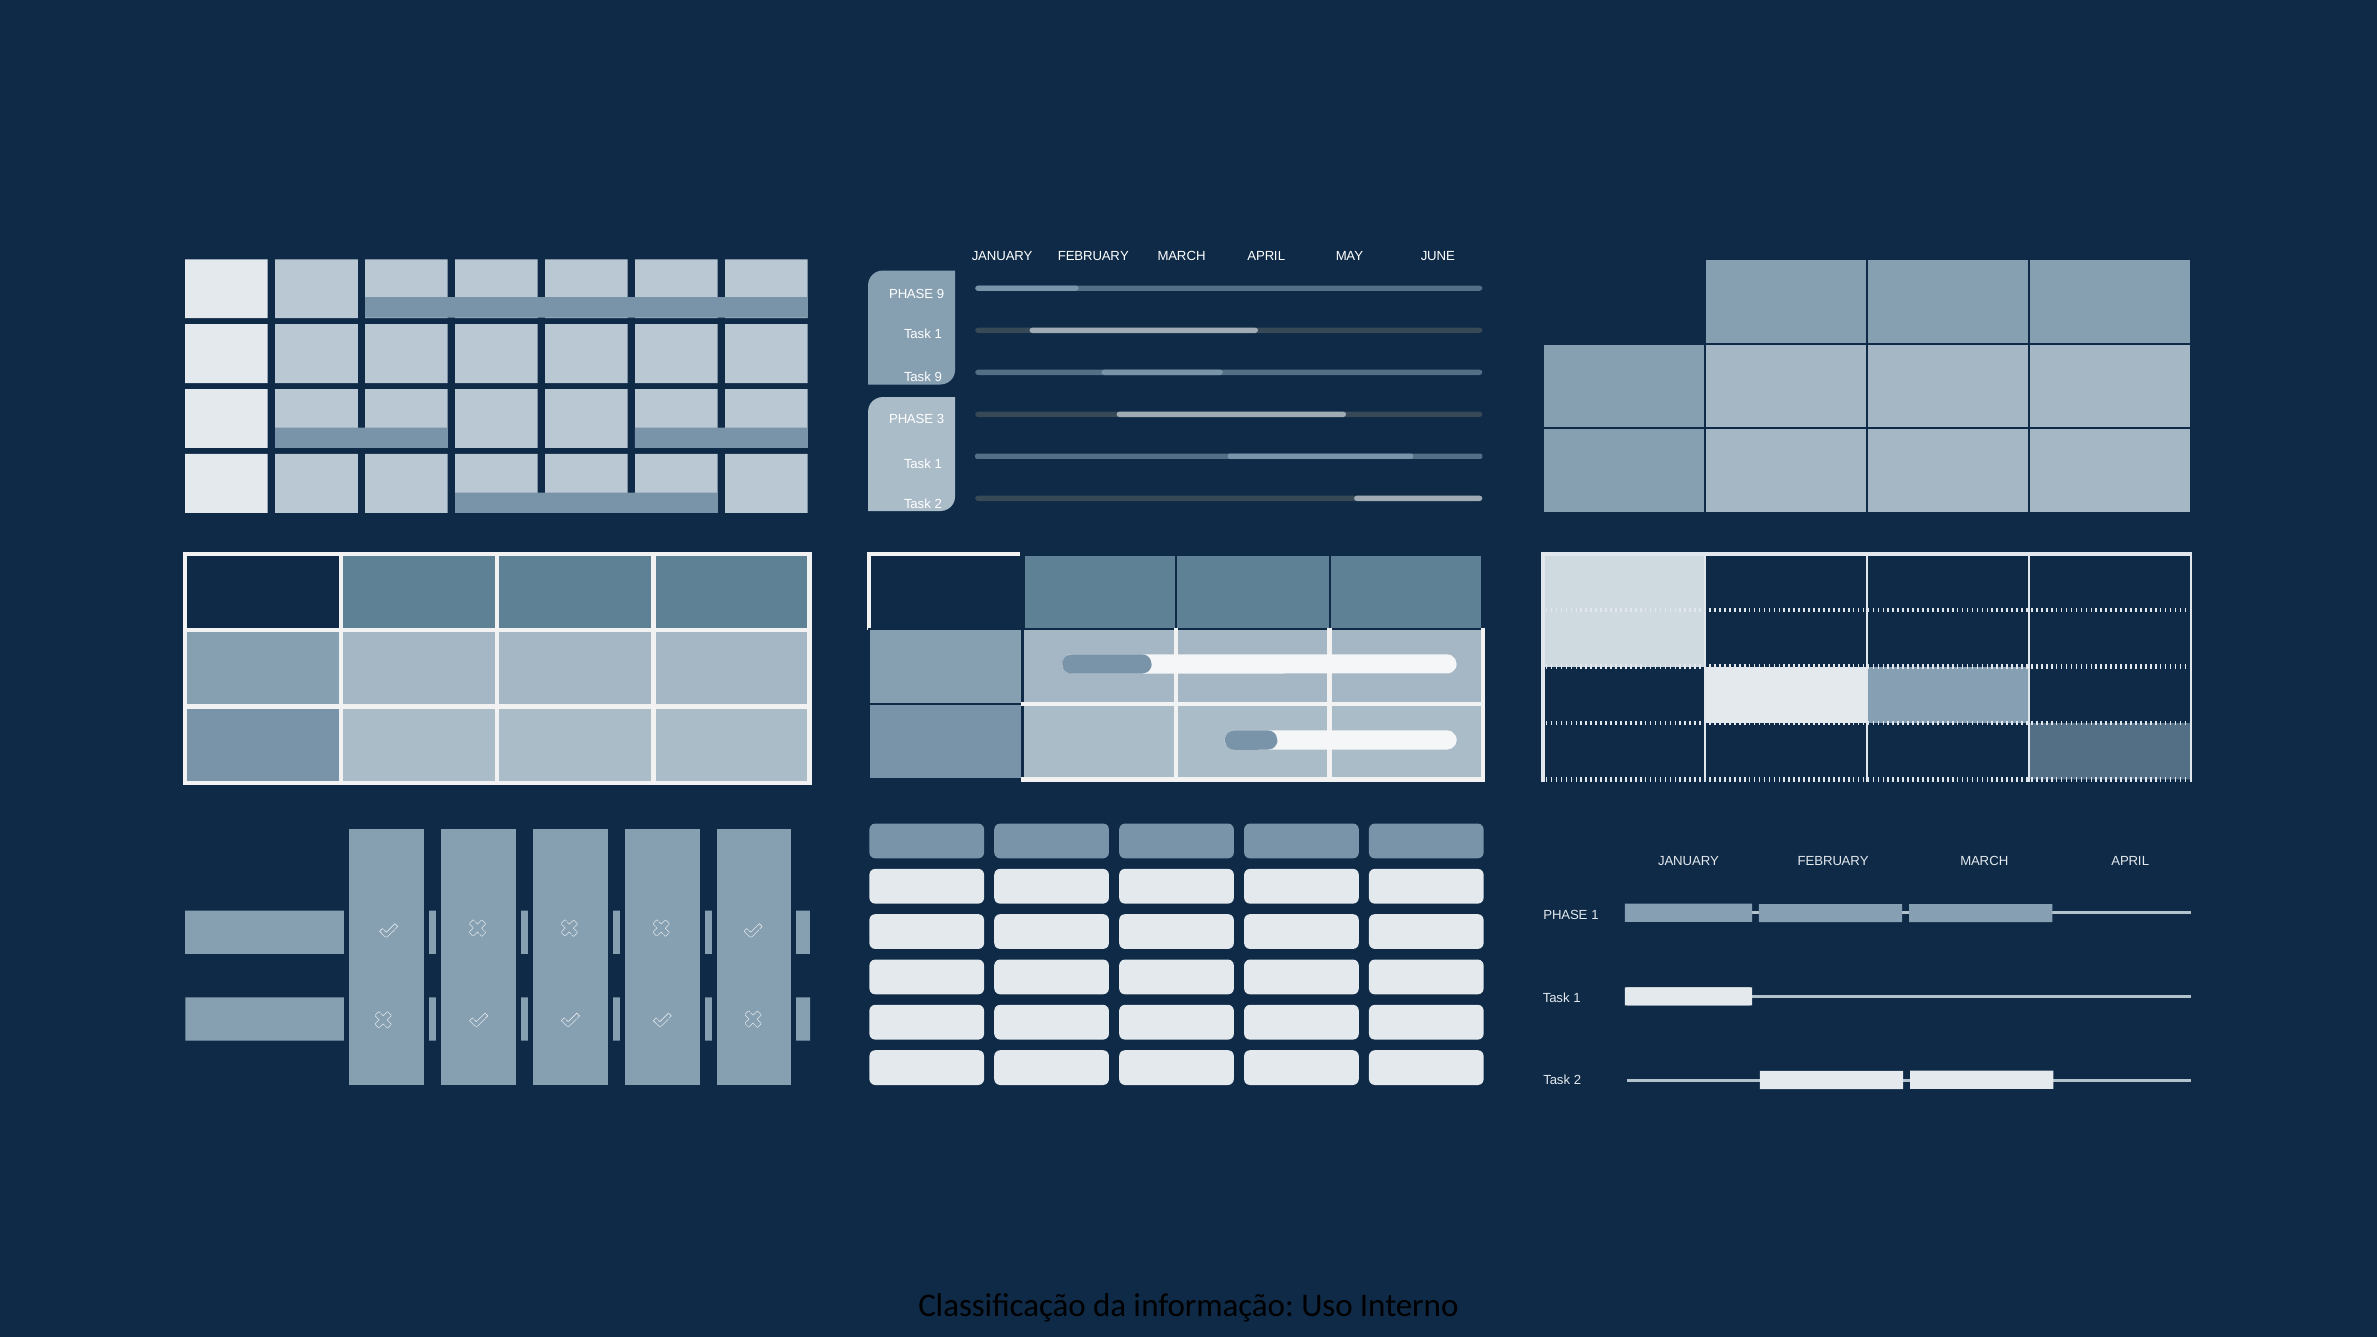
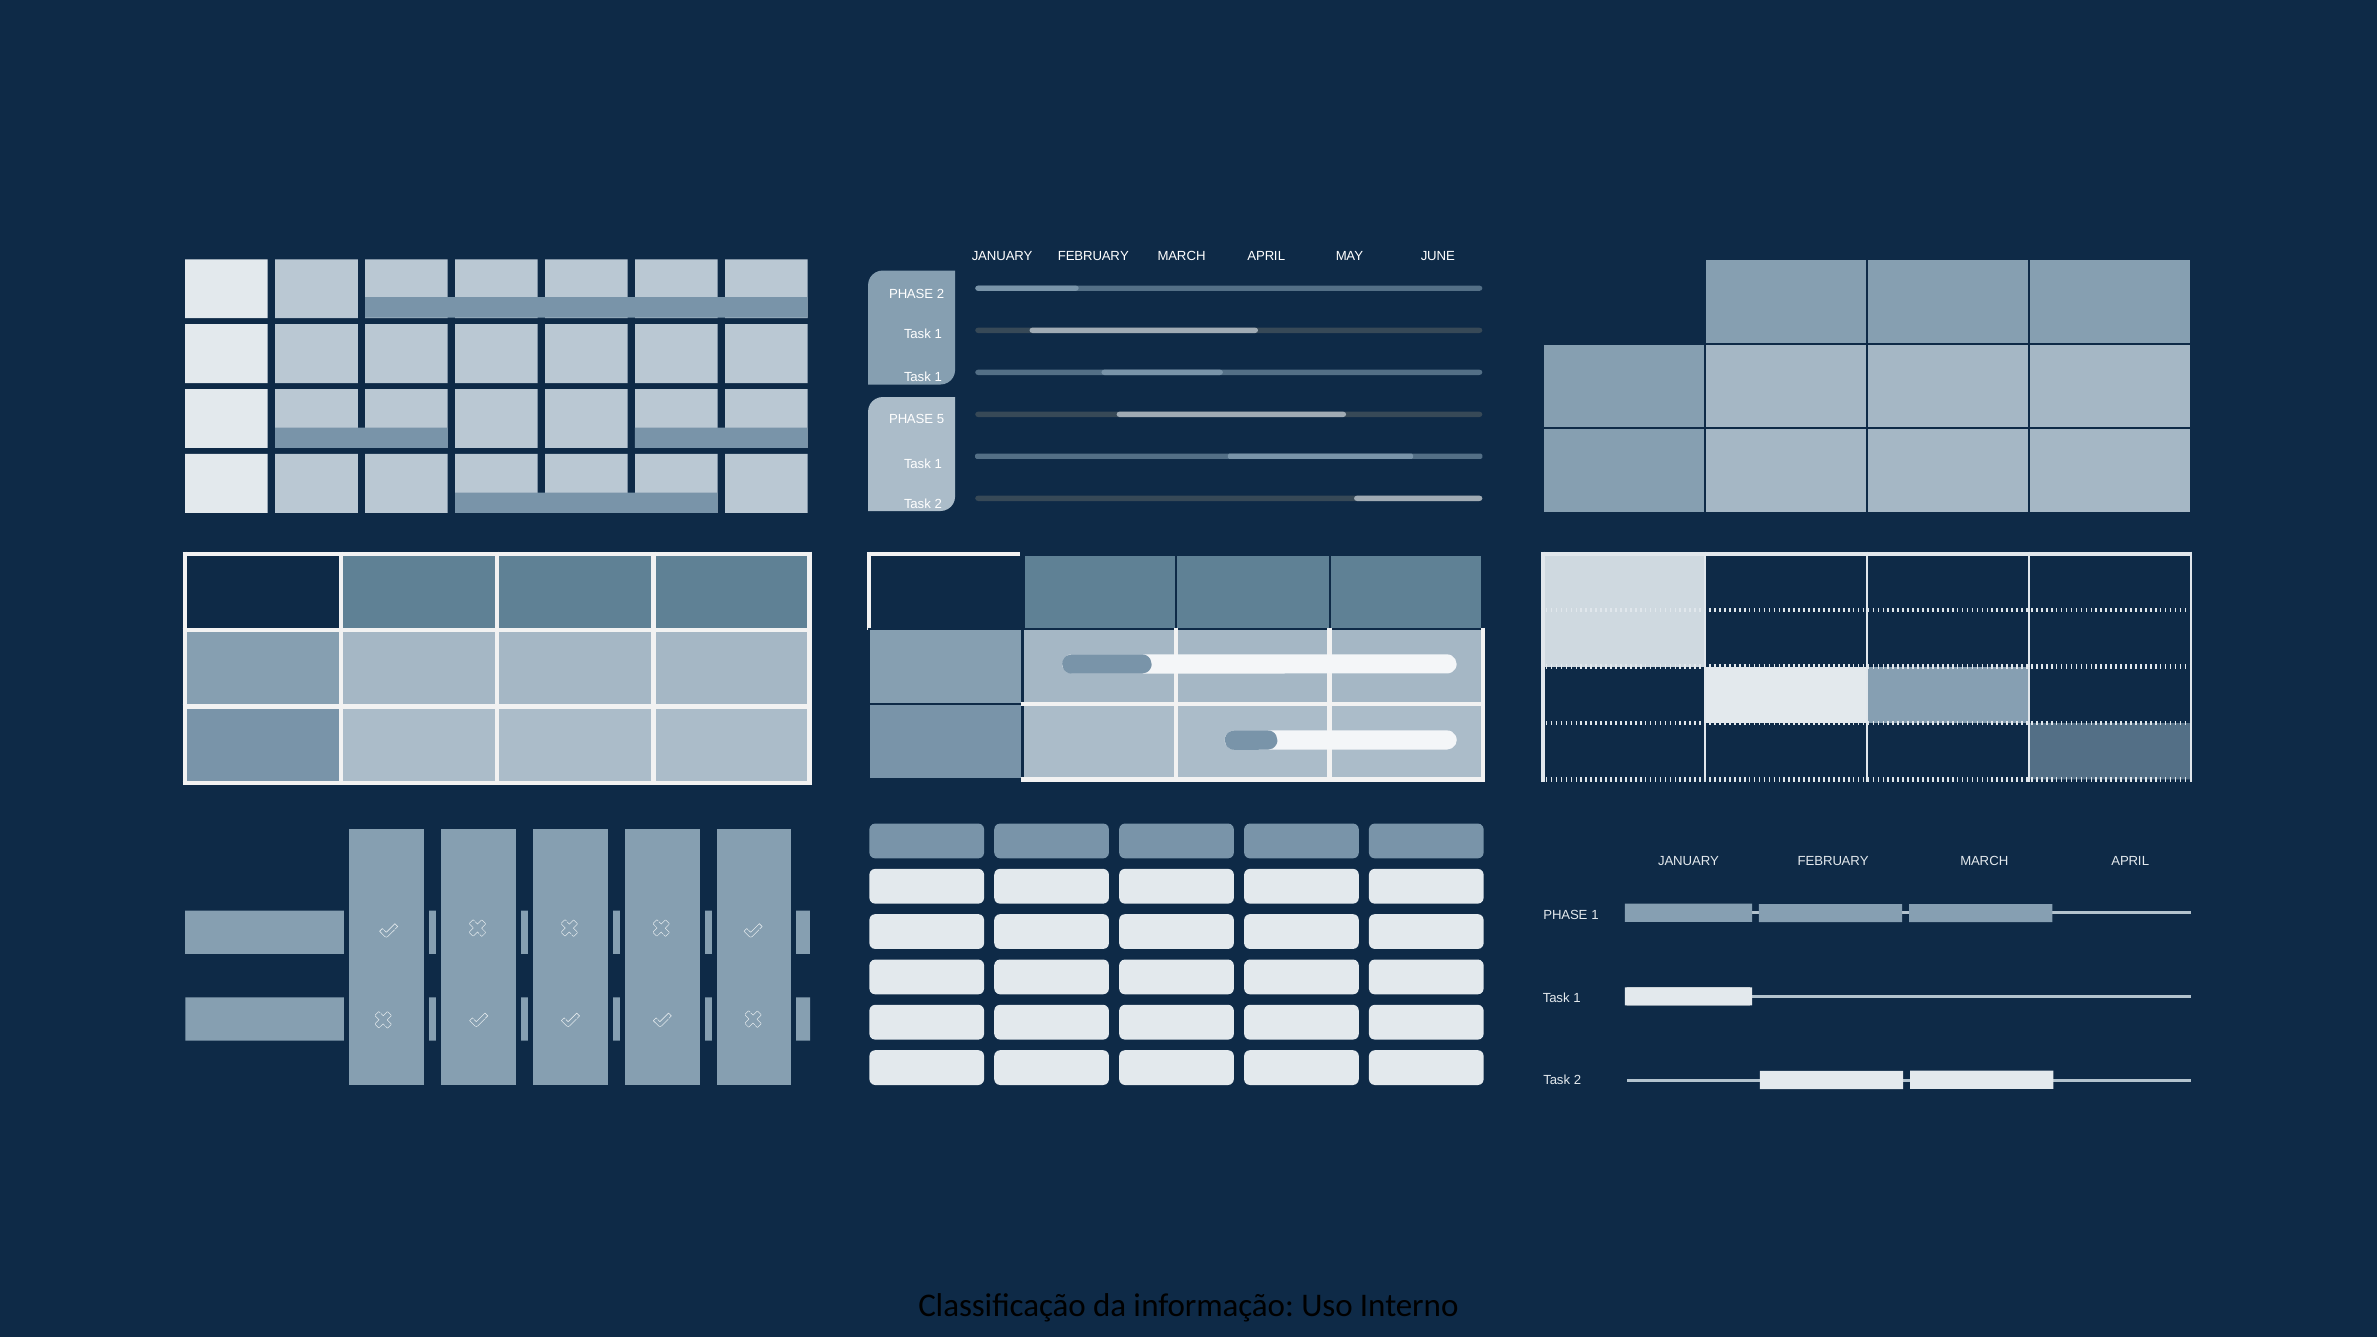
PHASE 9: 9 -> 2
9 at (938, 377): 9 -> 1
3: 3 -> 5
